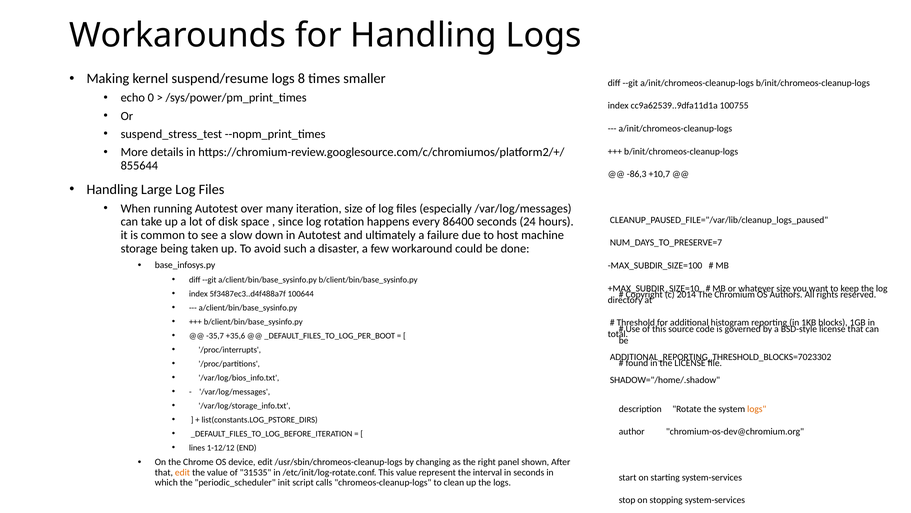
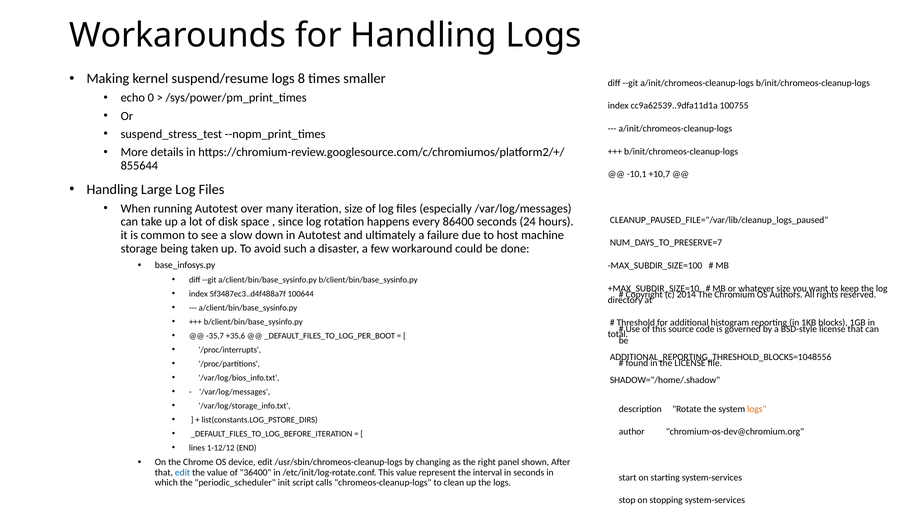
-86,3: -86,3 -> -10,1
ADDITIONAL_REPORTING_THRESHOLD_BLOCKS=7023302: ADDITIONAL_REPORTING_THRESHOLD_BLOCKS=7023302 -> ADDITIONAL_REPORTING_THRESHOLD_BLOCKS=1048556
edit at (183, 472) colour: orange -> blue
31535: 31535 -> 36400
